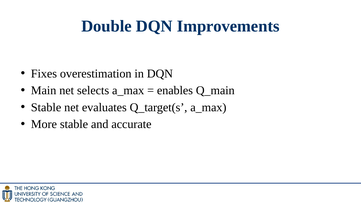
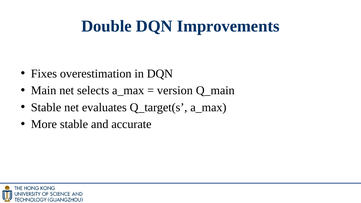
enables: enables -> version
